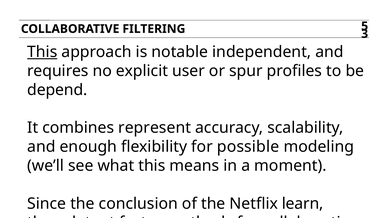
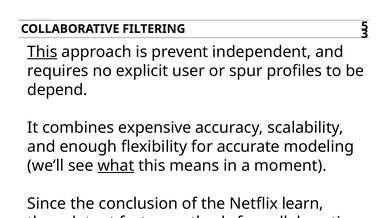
notable: notable -> prevent
represent: represent -> expensive
possible: possible -> accurate
what underline: none -> present
